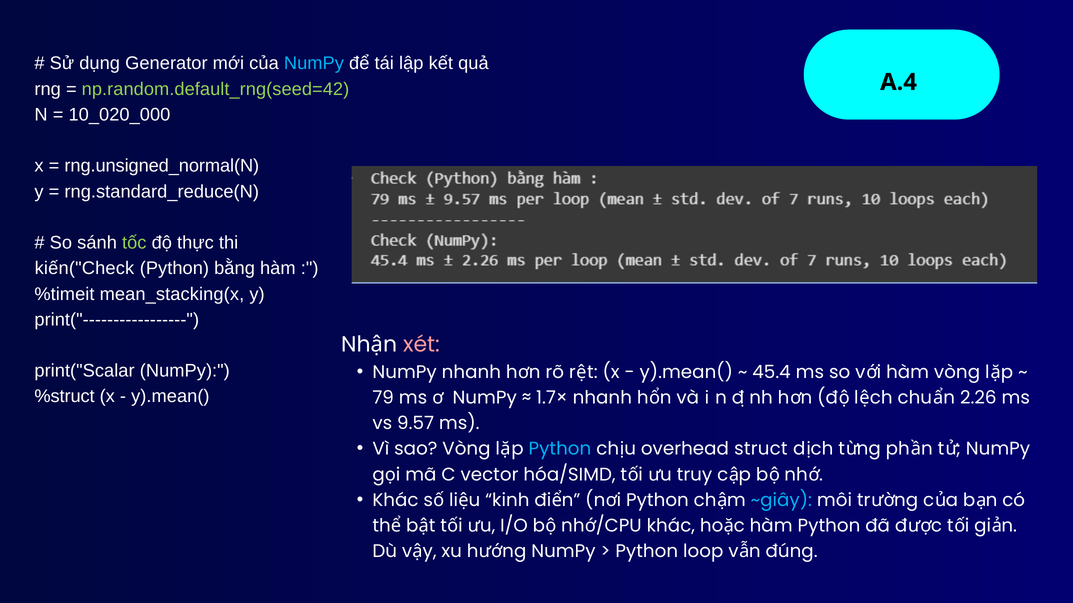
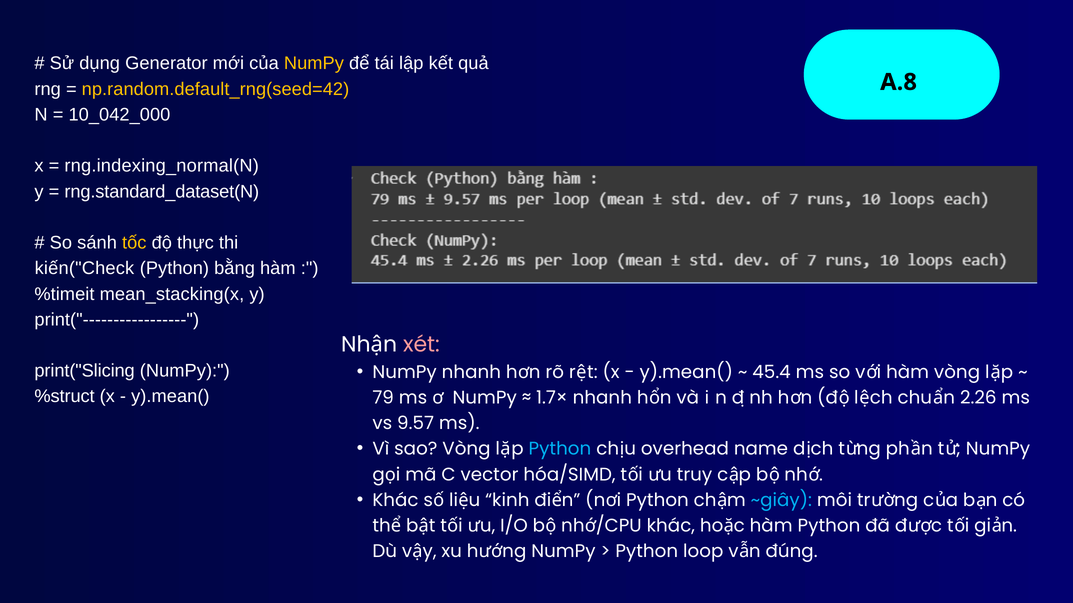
NumPy at (314, 63) colour: light blue -> yellow
A.4: A.4 -> A.8
np.random.default_rng(seed=42 colour: light green -> yellow
10_020_000: 10_020_000 -> 10_042_000
rng.unsigned_normal(N: rng.unsigned_normal(N -> rng.indexing_normal(N
rng.standard_reduce(N: rng.standard_reduce(N -> rng.standard_dataset(N
tốc colour: light green -> yellow
print("Scalar: print("Scalar -> print("Slicing
struct: struct -> name
